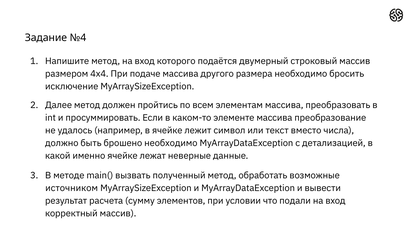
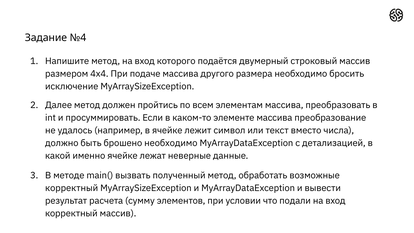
источником at (72, 188): источником -> корректный
